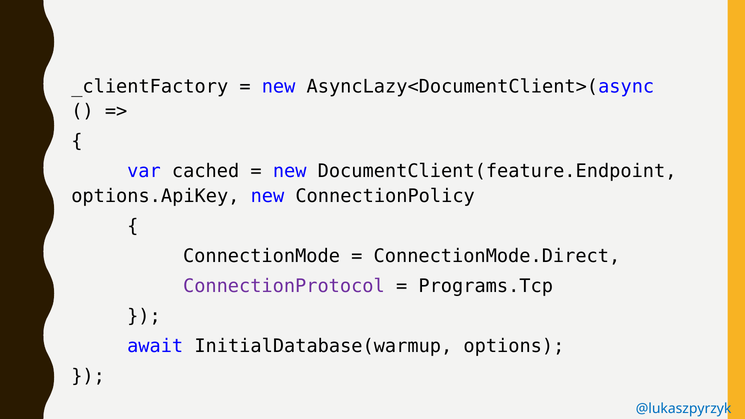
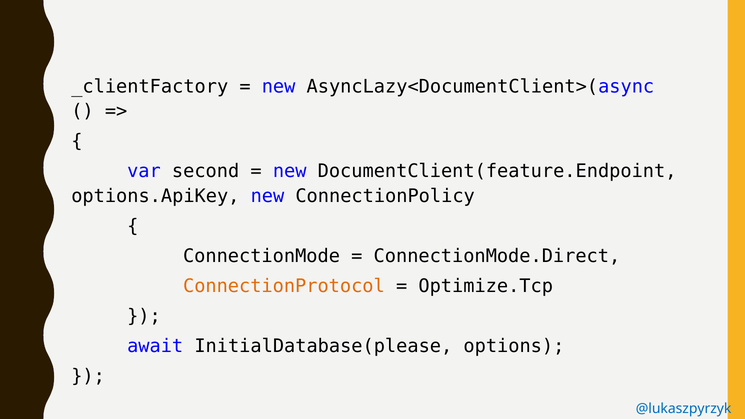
cached: cached -> second
ConnectionProtocol colour: purple -> orange
Programs.Tcp: Programs.Tcp -> Optimize.Tcp
InitialDatabase(warmup: InitialDatabase(warmup -> InitialDatabase(please
